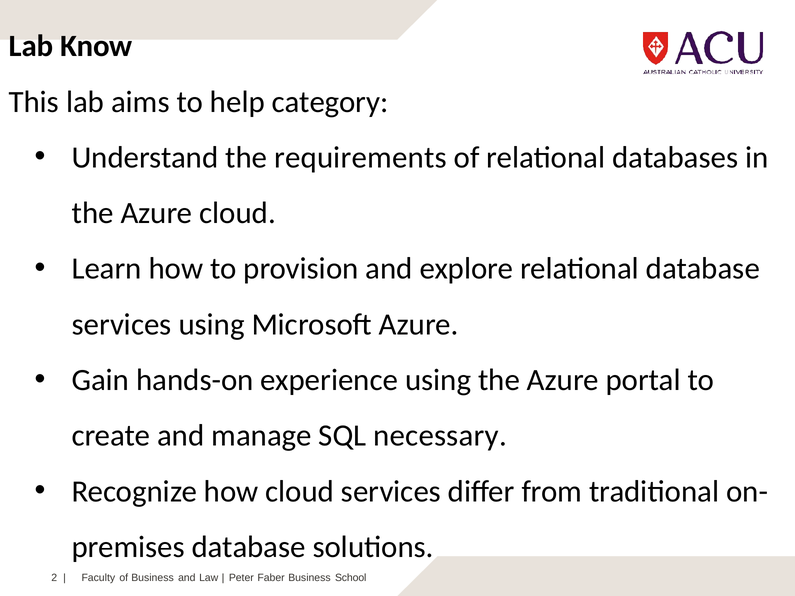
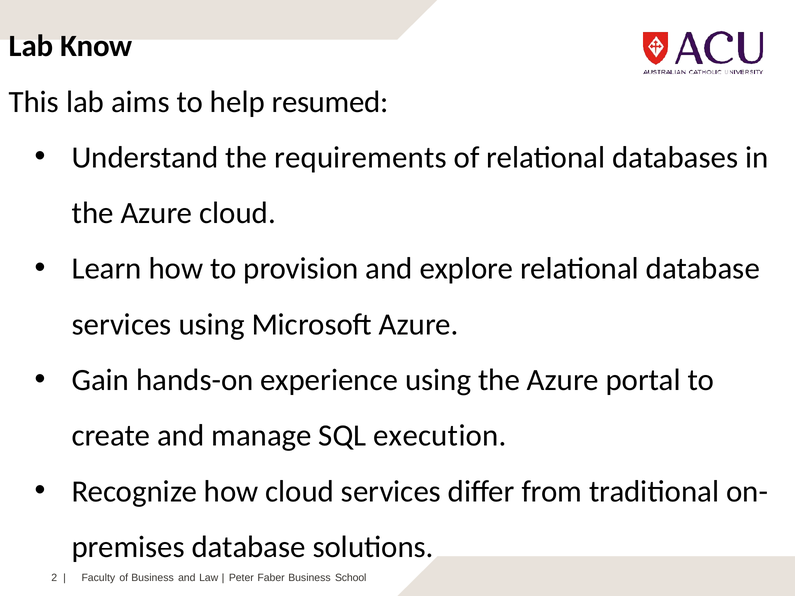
category: category -> resumed
necessary: necessary -> execution
